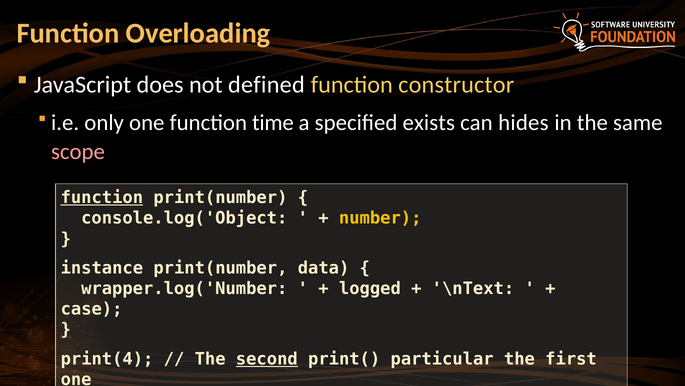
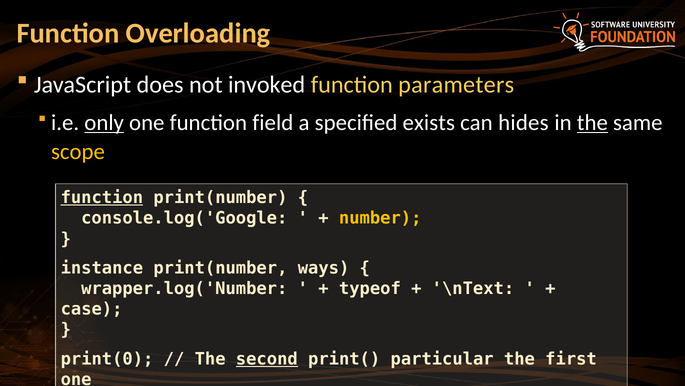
defined: defined -> invoked
constructor: constructor -> parameters
only underline: none -> present
time: time -> field
the at (592, 123) underline: none -> present
scope colour: pink -> yellow
console.log('Object: console.log('Object -> console.log('Google
data: data -> ways
logged: logged -> typeof
print(4: print(4 -> print(0
